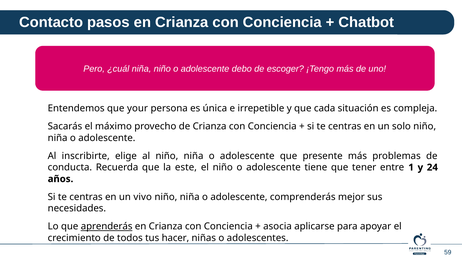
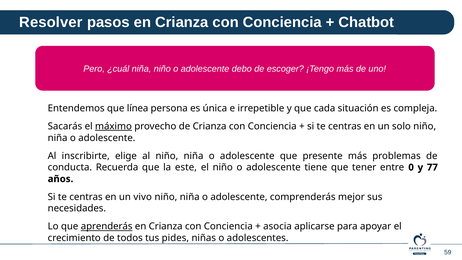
Contacto: Contacto -> Resolver
your: your -> línea
máximo underline: none -> present
1: 1 -> 0
24: 24 -> 77
hacer: hacer -> pides
